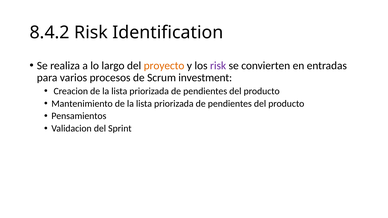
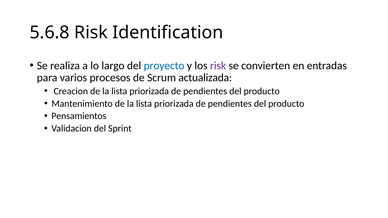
8.4.2: 8.4.2 -> 5.6.8
proyecto colour: orange -> blue
investment: investment -> actualizada
